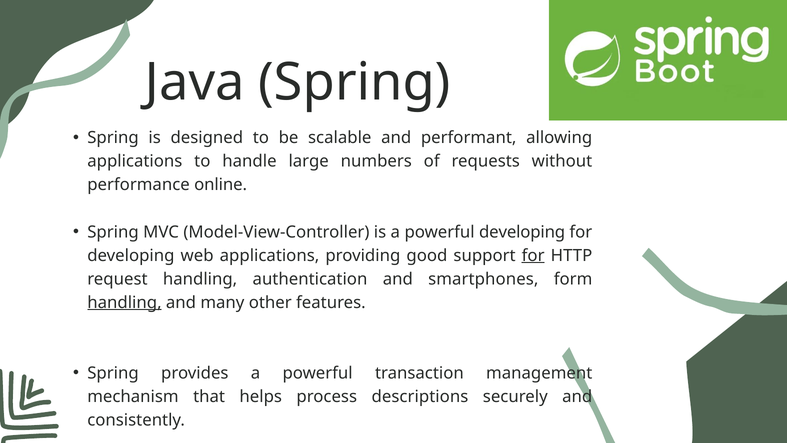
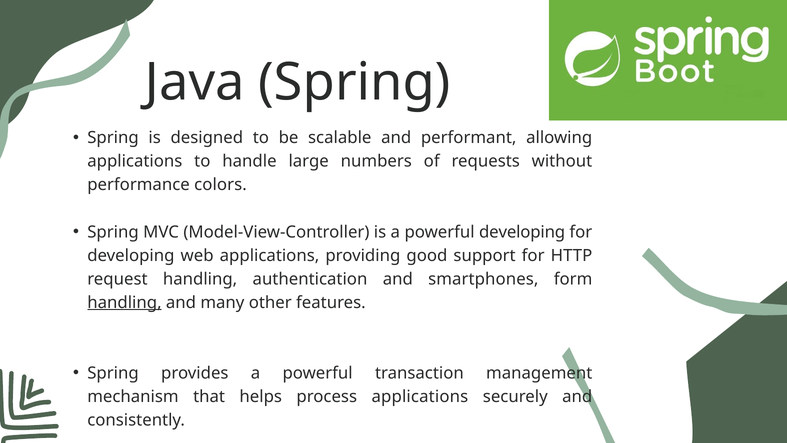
online: online -> colors
for at (533, 255) underline: present -> none
process descriptions: descriptions -> applications
